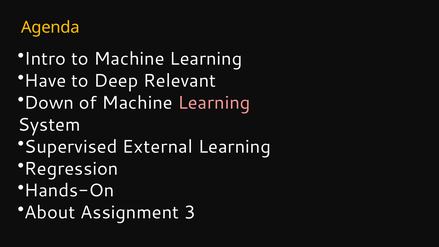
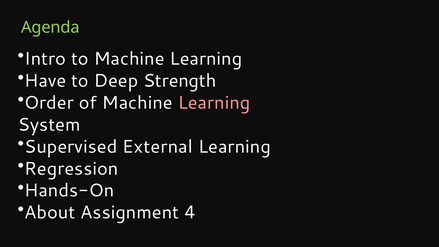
Agenda colour: yellow -> light green
Relevant: Relevant -> Strength
Down: Down -> Order
3: 3 -> 4
